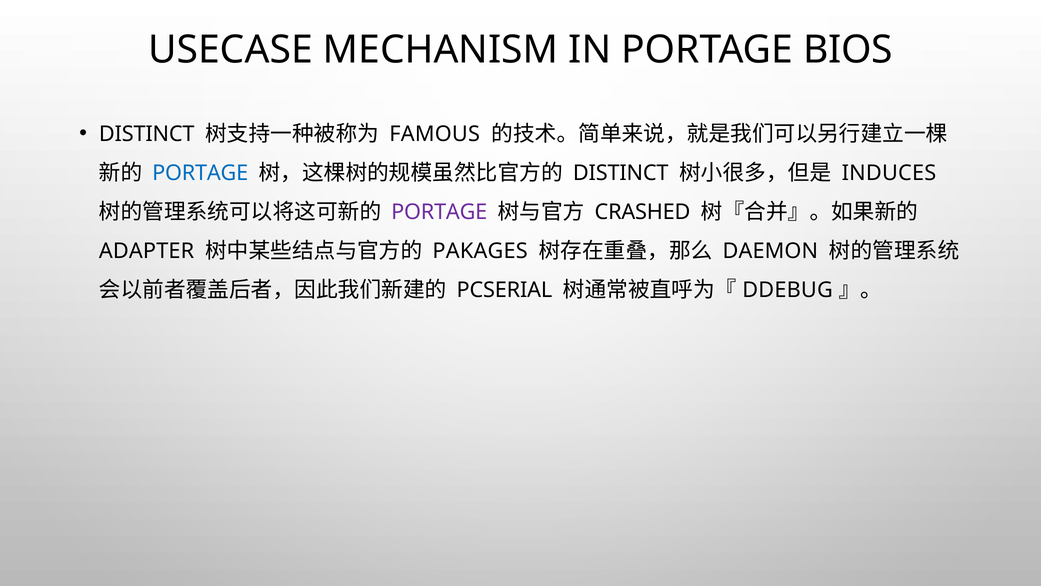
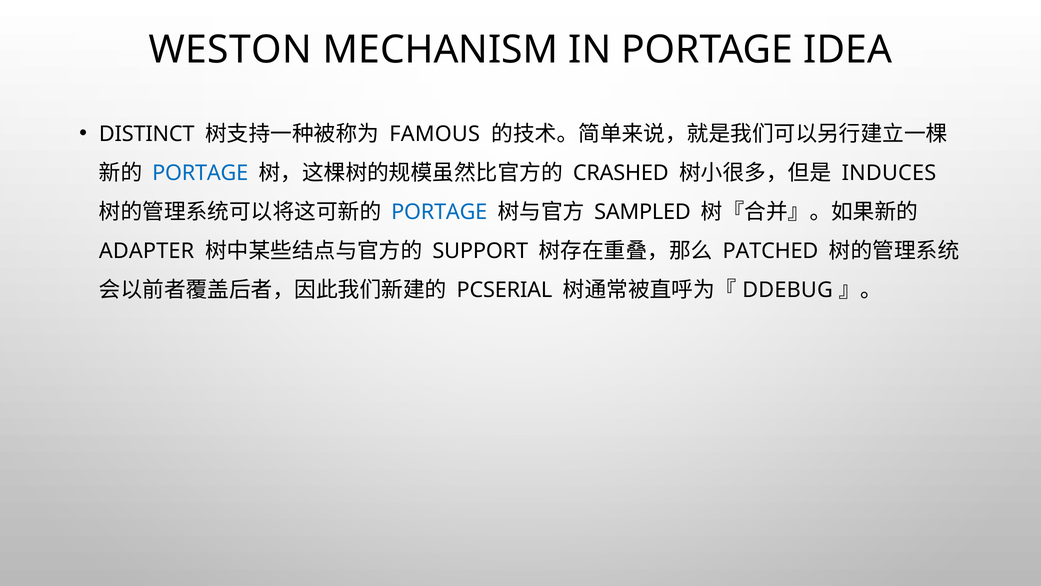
USECASE: USECASE -> WESTON
BIOS: BIOS -> IDEA
DISTINCT at (621, 173): DISTINCT -> CRASHED
PORTAGE at (439, 212) colour: purple -> blue
CRASHED: CRASHED -> SAMPLED
PAKAGES: PAKAGES -> SUPPORT
DAEMON: DAEMON -> PATCHED
